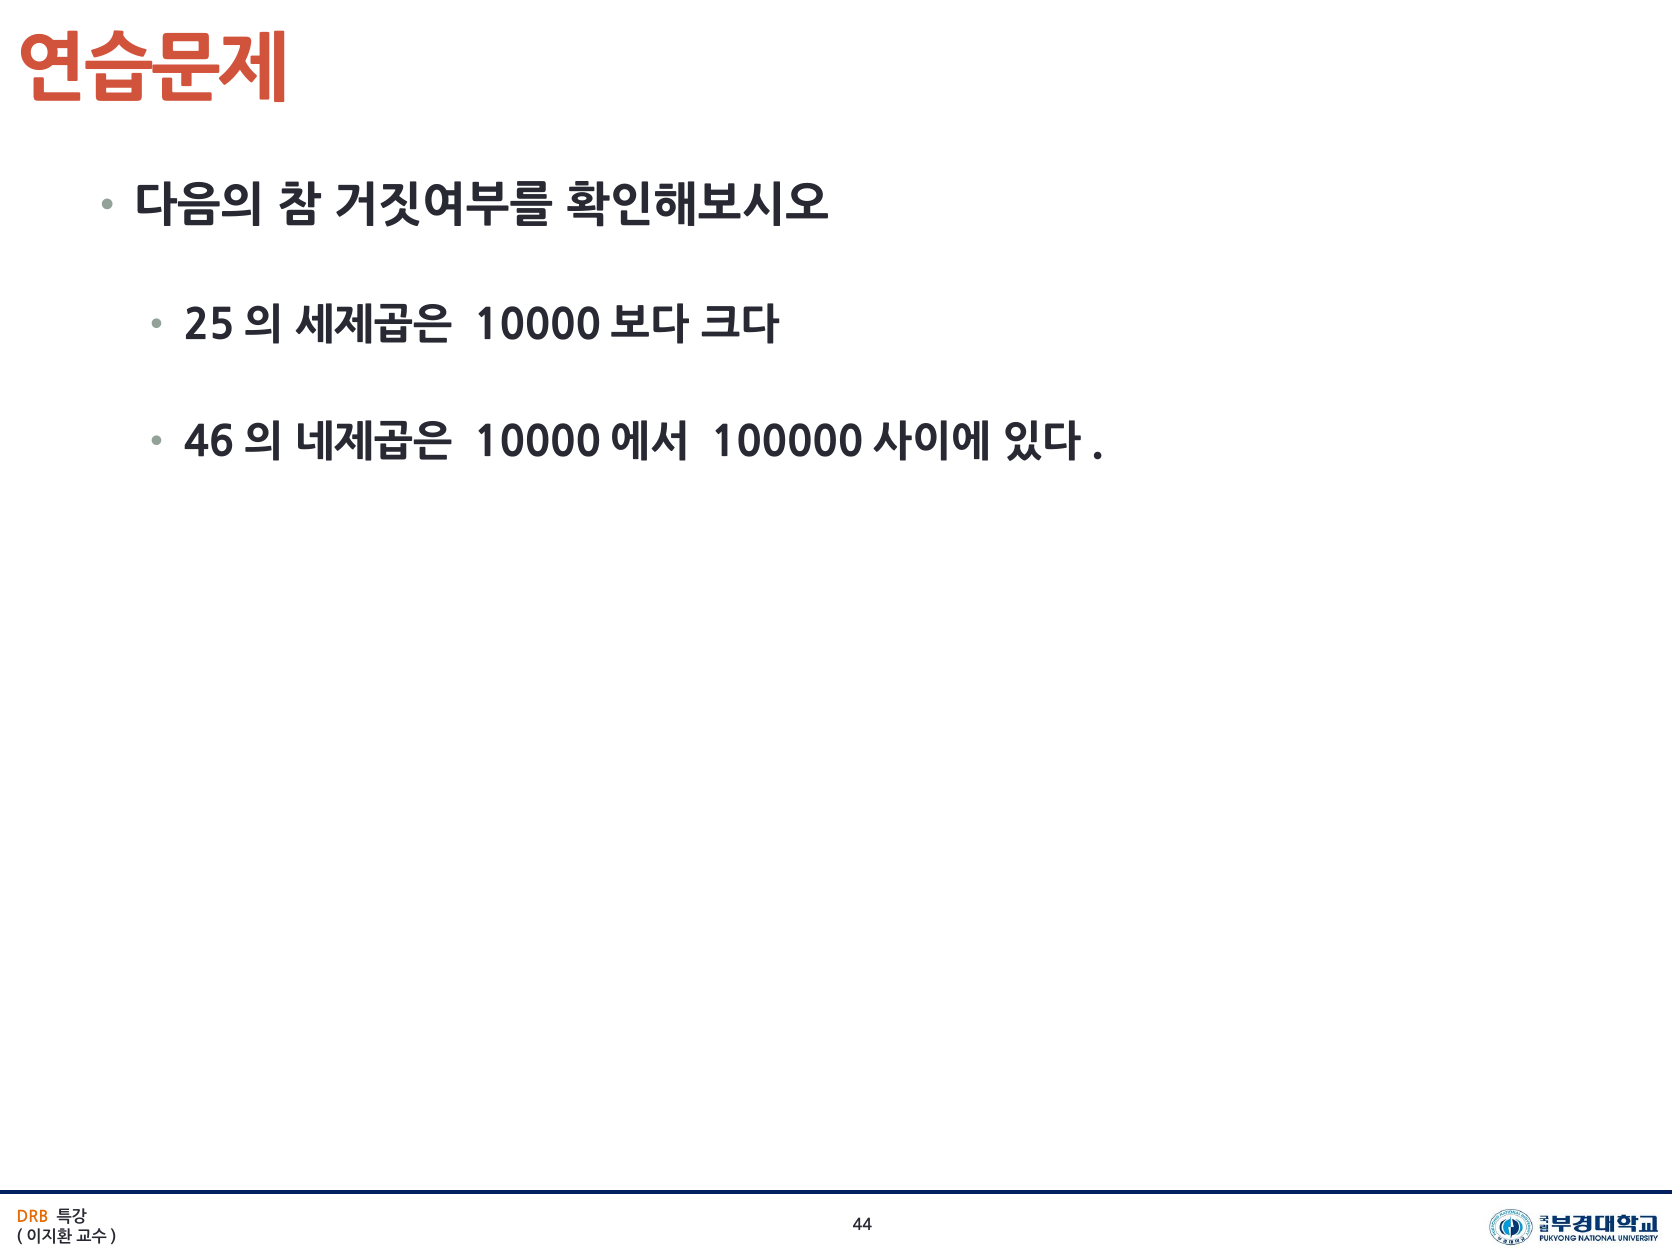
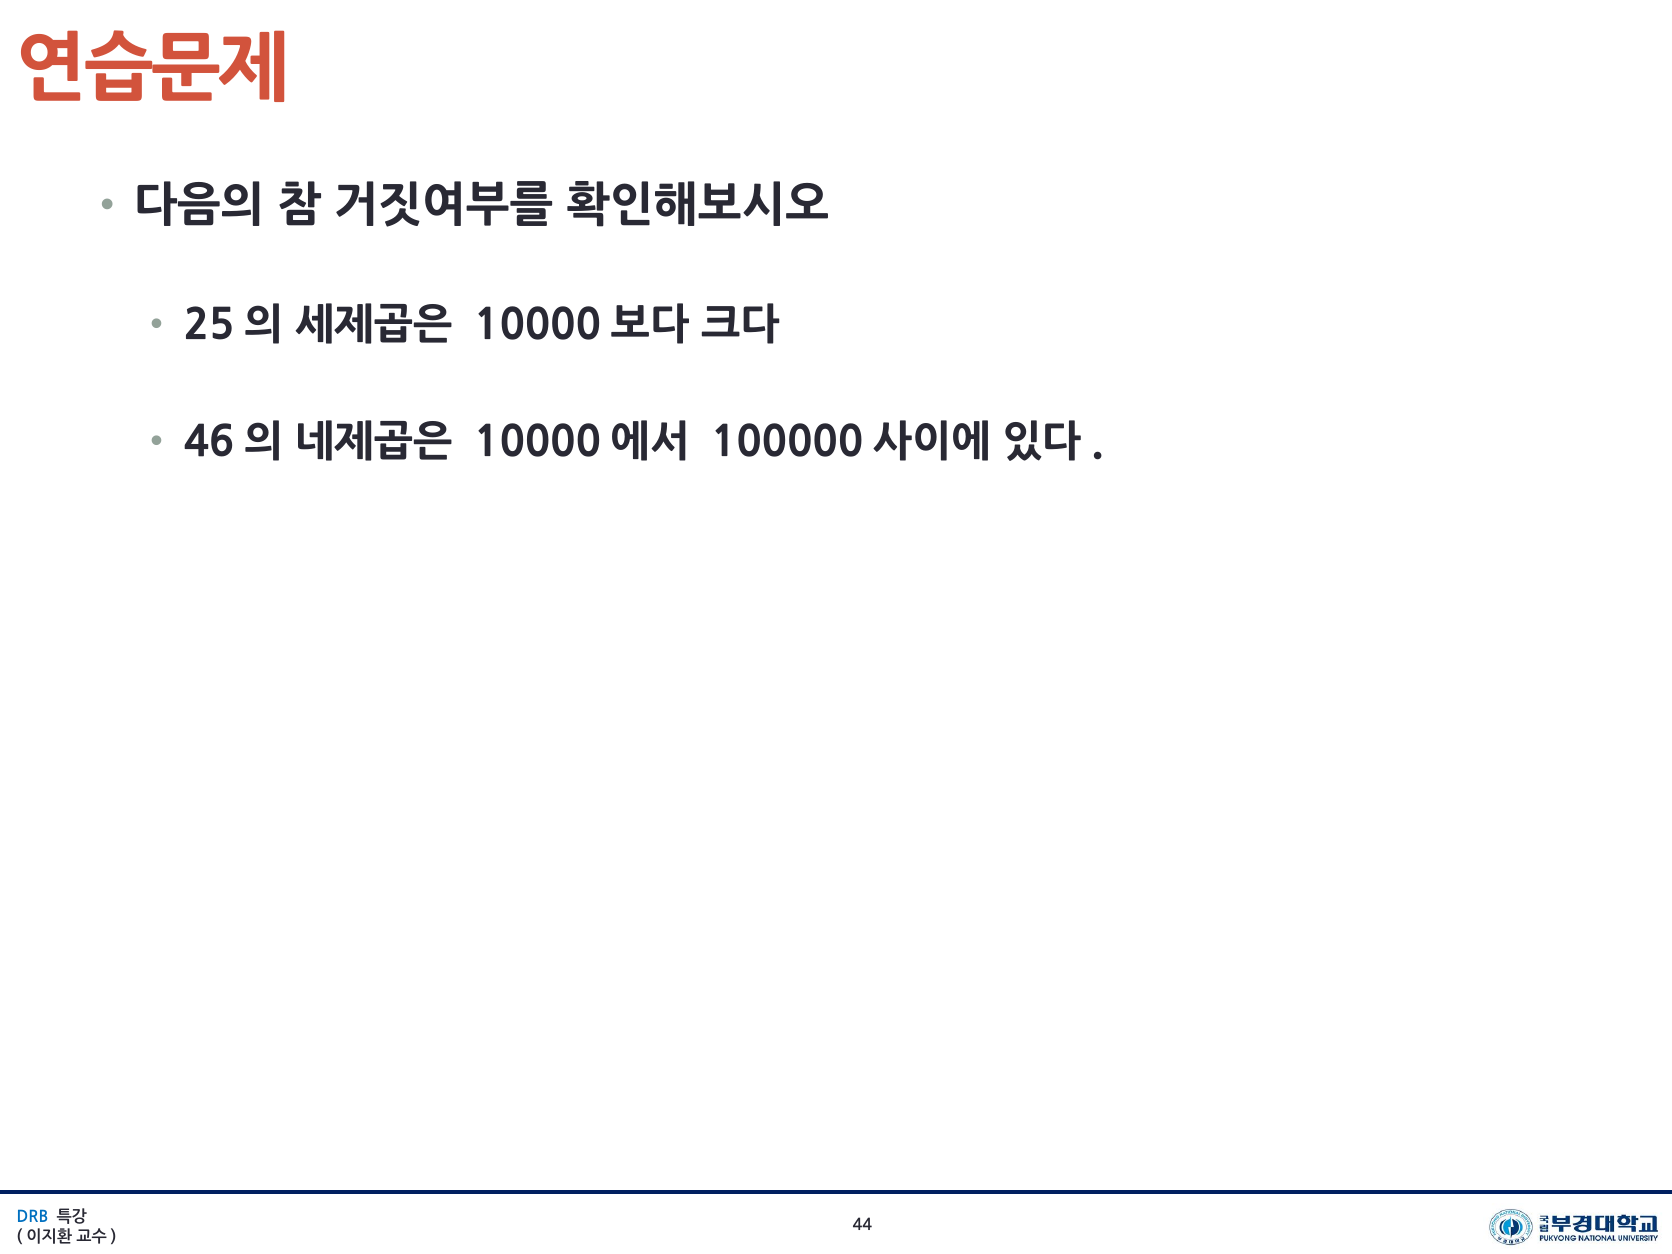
DRB colour: orange -> blue
